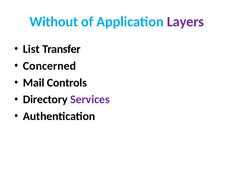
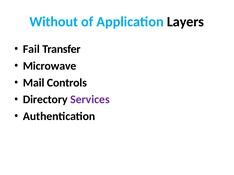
Layers colour: purple -> black
List: List -> Fail
Concerned: Concerned -> Microwave
